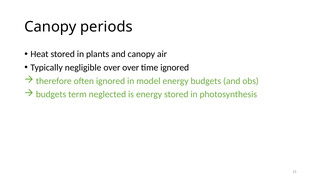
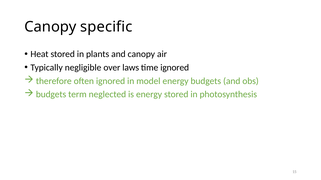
periods: periods -> specific
over over: over -> laws
